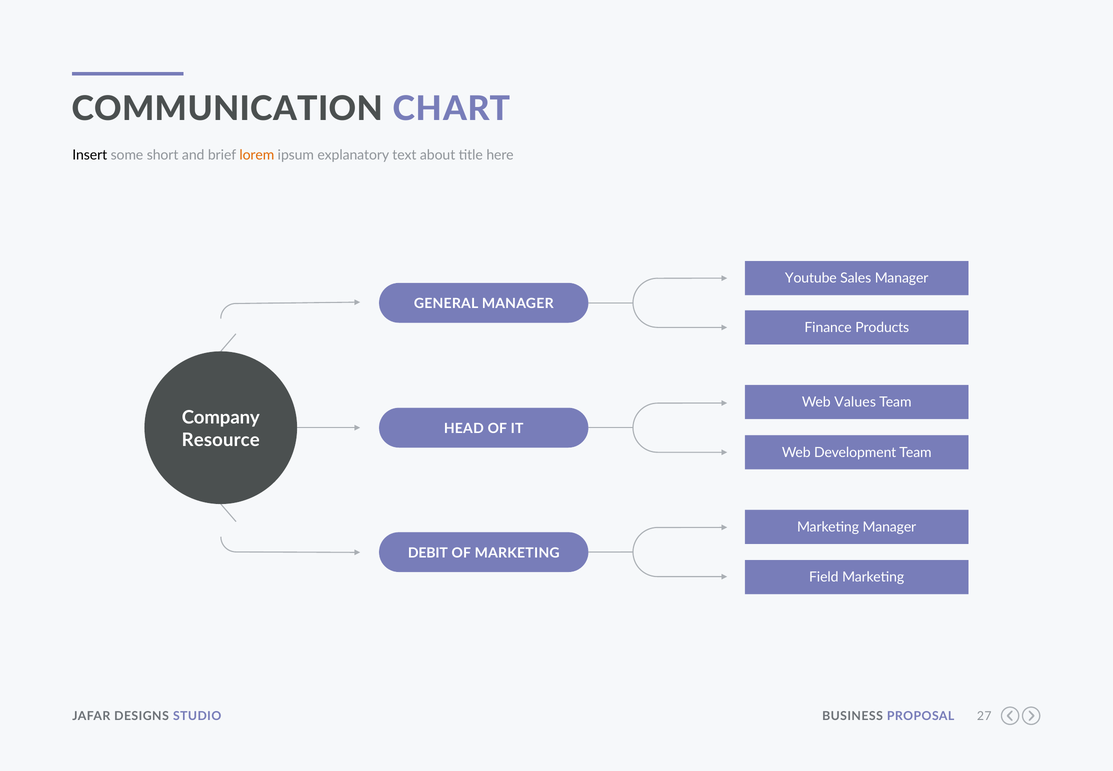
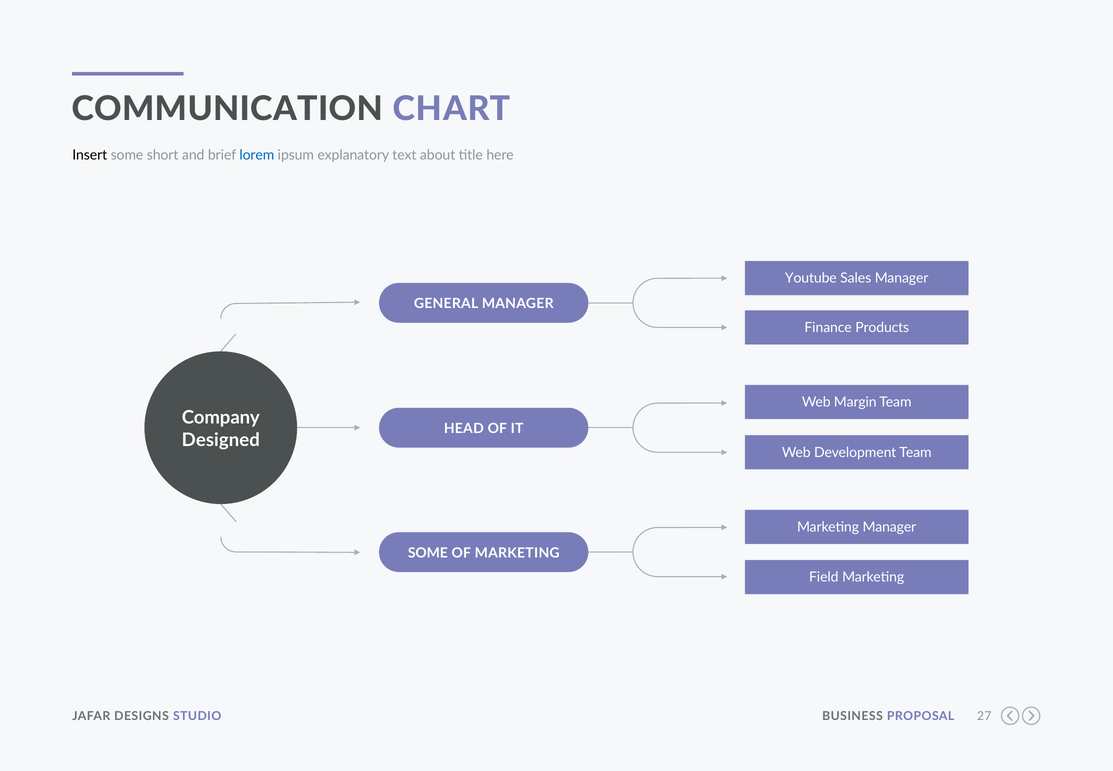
lorem colour: orange -> blue
Values: Values -> Margin
Resource: Resource -> Designed
DEBIT at (428, 553): DEBIT -> SOME
